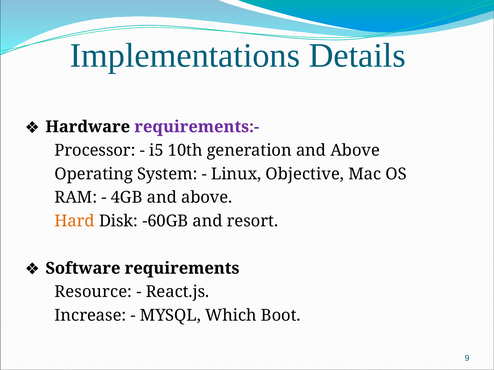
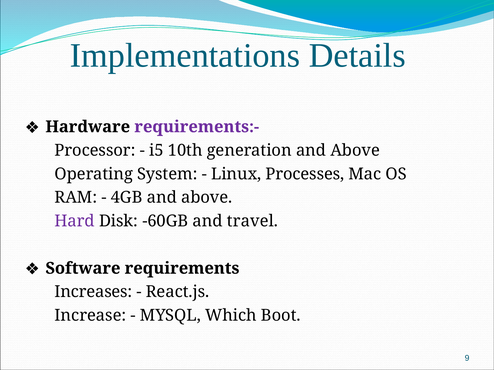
Objective: Objective -> Processes
Hard colour: orange -> purple
resort: resort -> travel
Resource: Resource -> Increases
